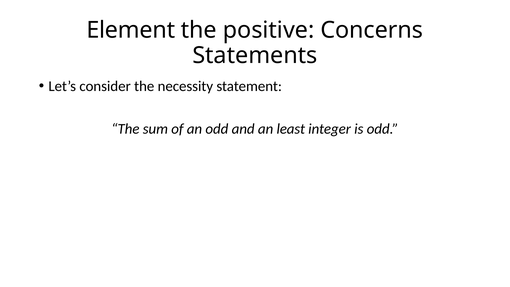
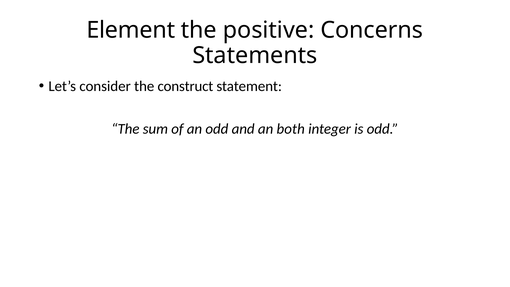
necessity: necessity -> construct
least: least -> both
